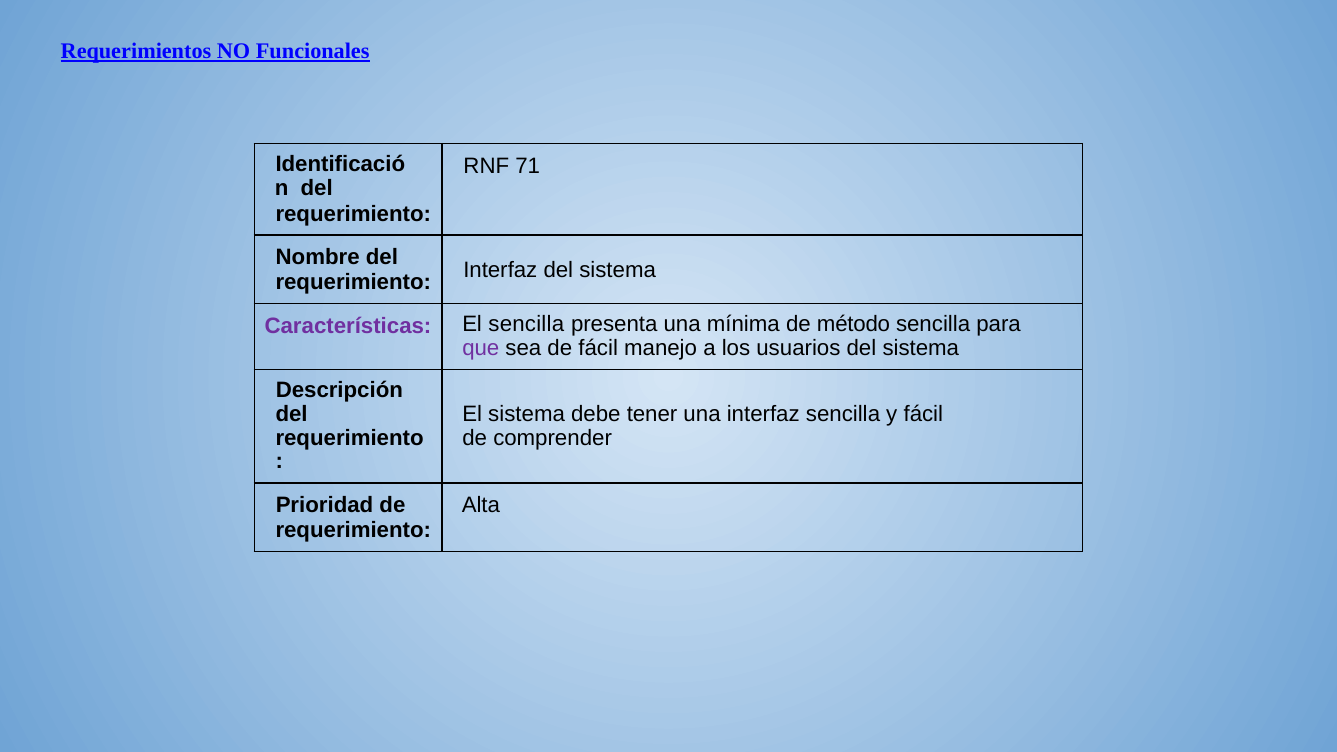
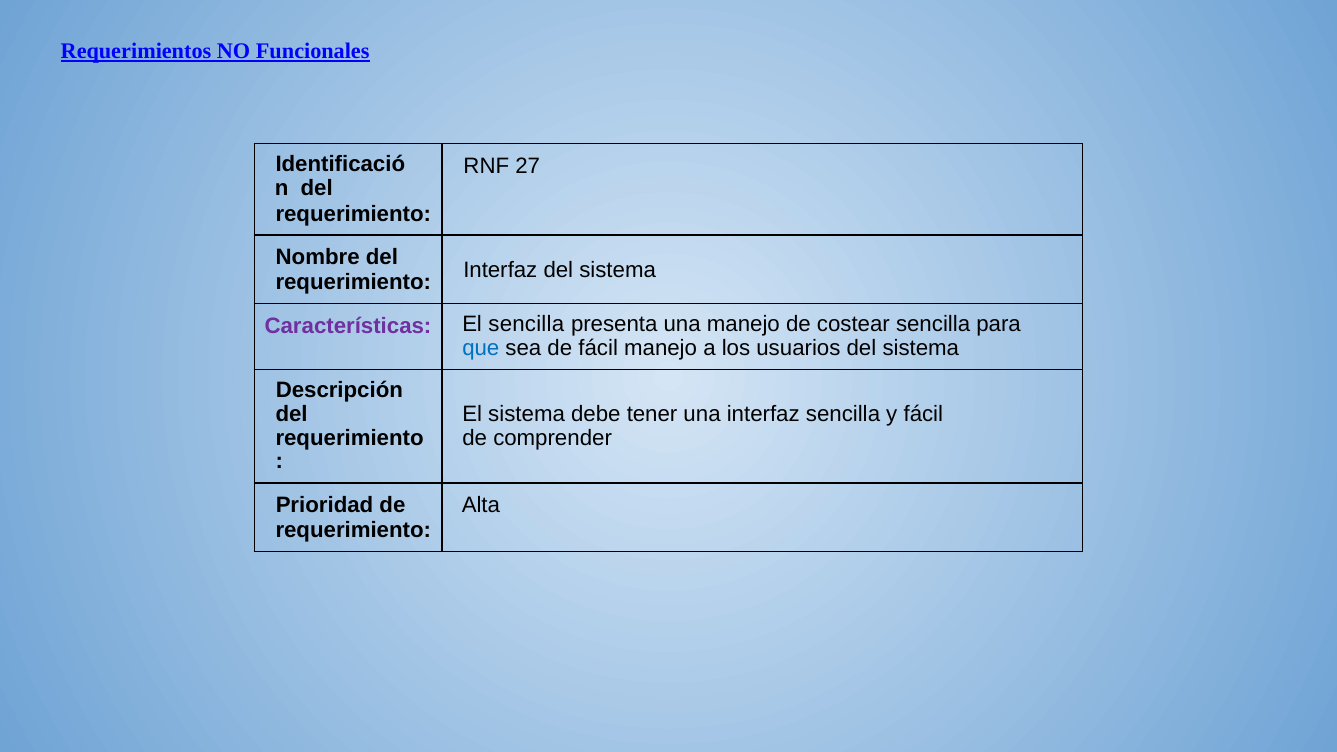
71: 71 -> 27
una mínima: mínima -> manejo
método: método -> costear
que colour: purple -> blue
